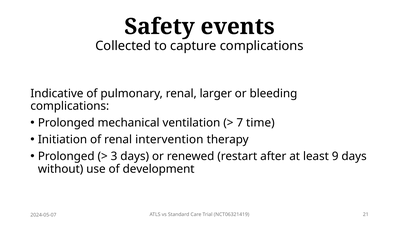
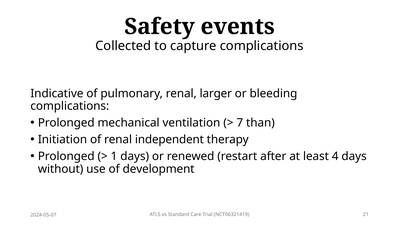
time: time -> than
intervention: intervention -> independent
3: 3 -> 1
9: 9 -> 4
